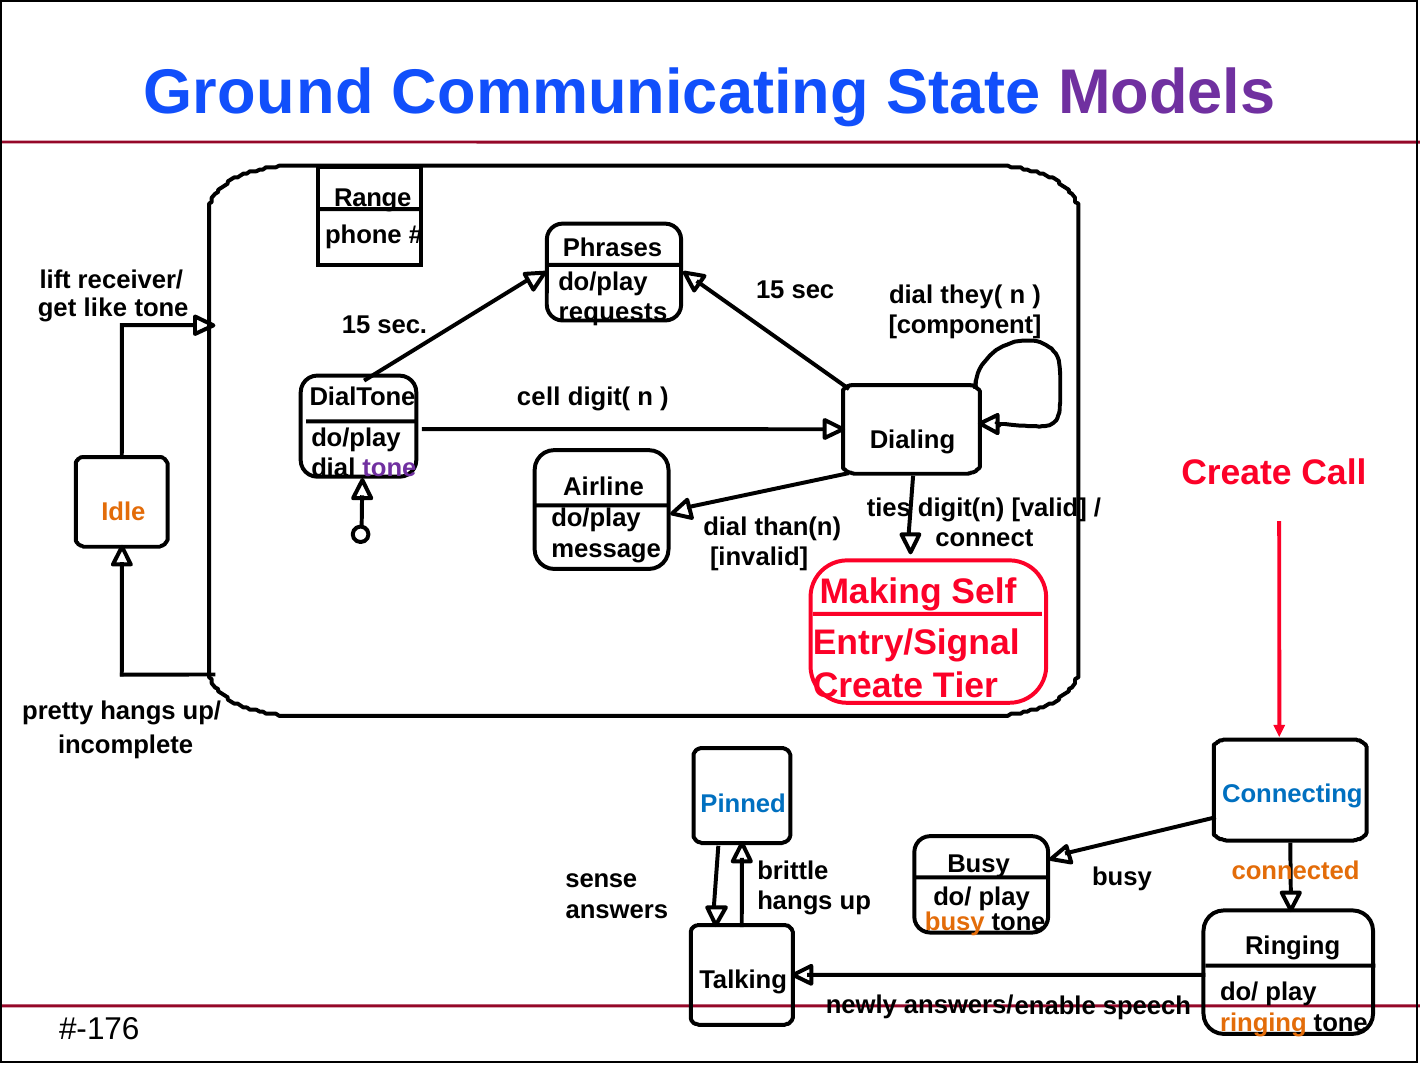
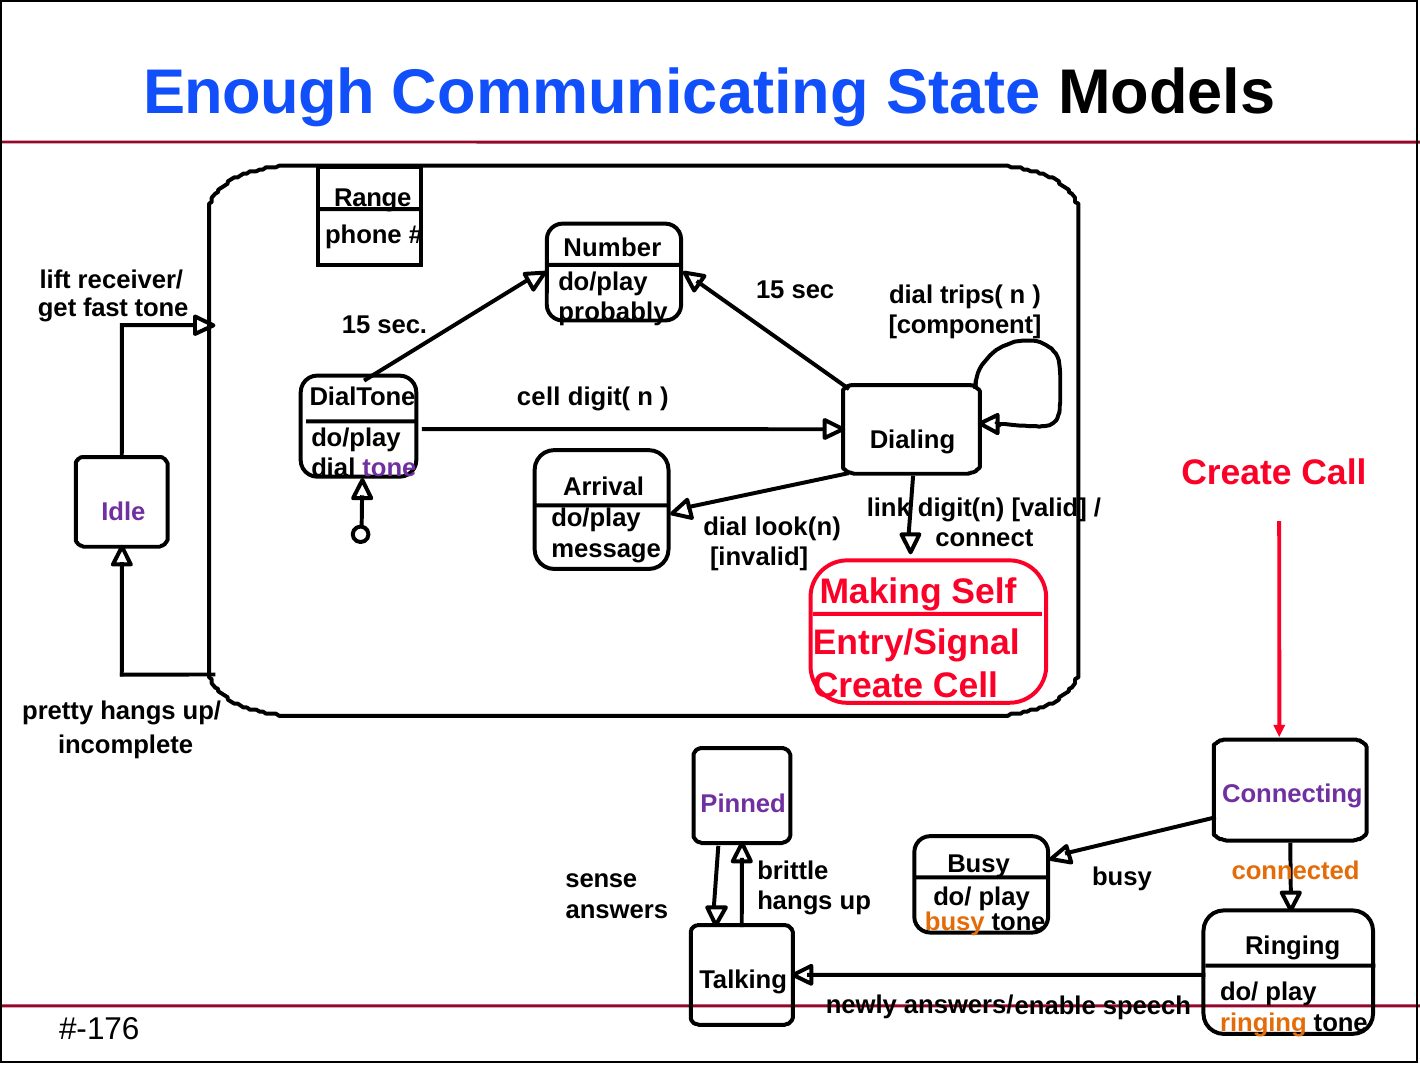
Ground: Ground -> Enough
Models colour: purple -> black
Phrases: Phrases -> Number
they(: they( -> trips(
like: like -> fast
requests: requests -> probably
Airline: Airline -> Arrival
ties: ties -> link
Idle colour: orange -> purple
than(n: than(n -> look(n
Create Tier: Tier -> Cell
Connecting colour: blue -> purple
Pinned colour: blue -> purple
